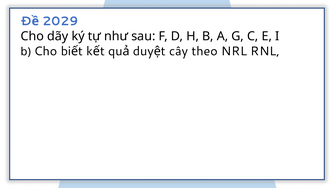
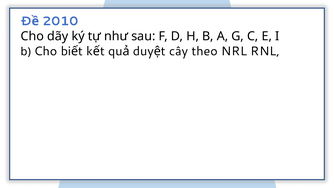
2029: 2029 -> 2010
